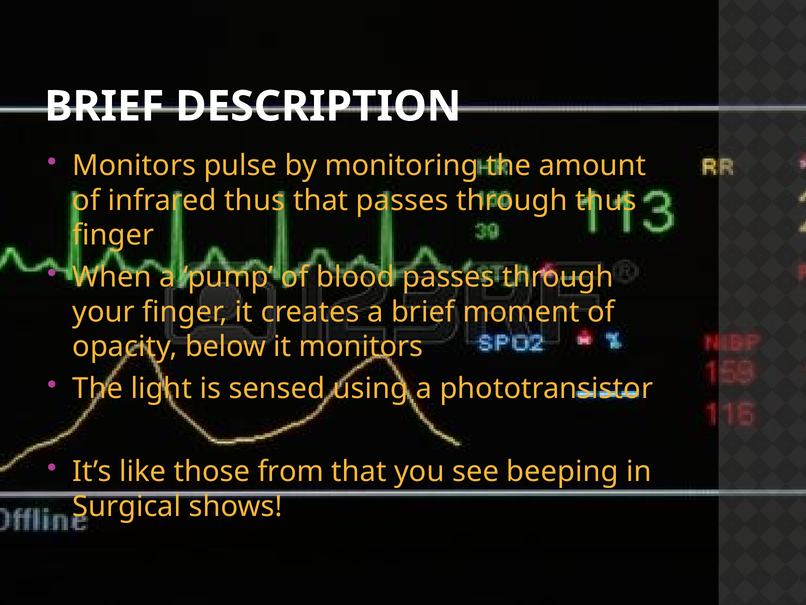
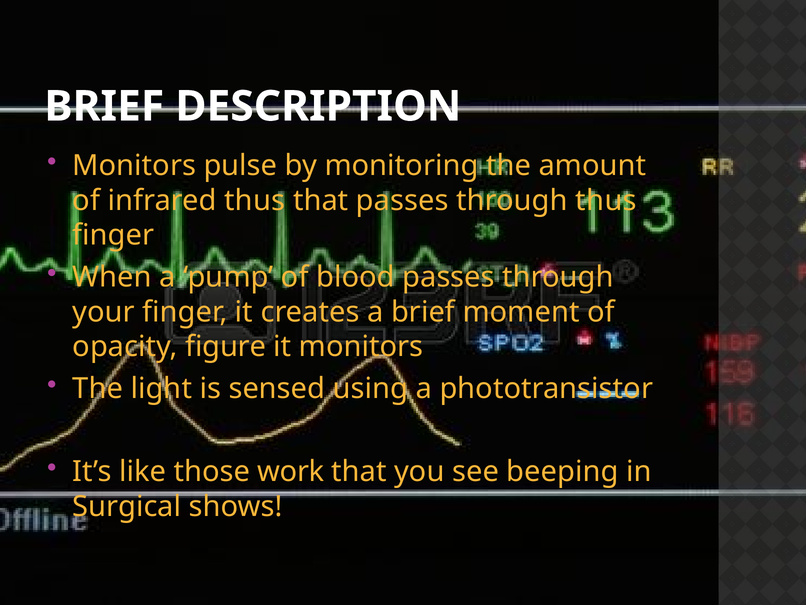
below: below -> figure
from: from -> work
